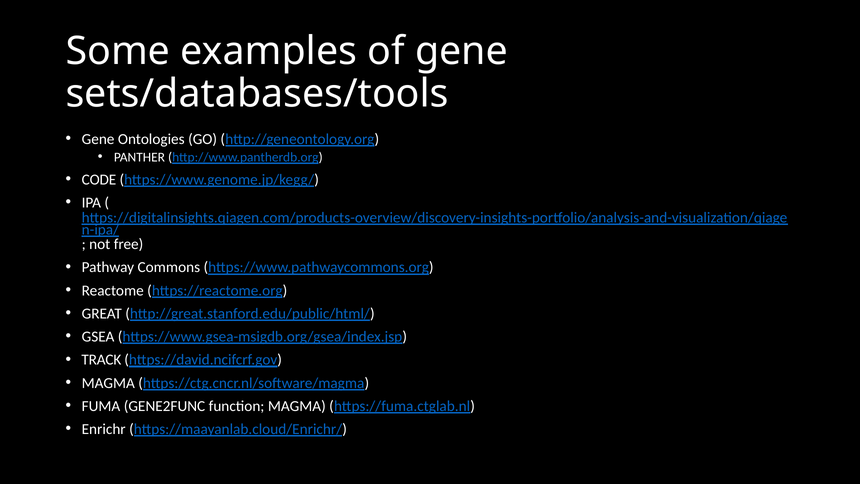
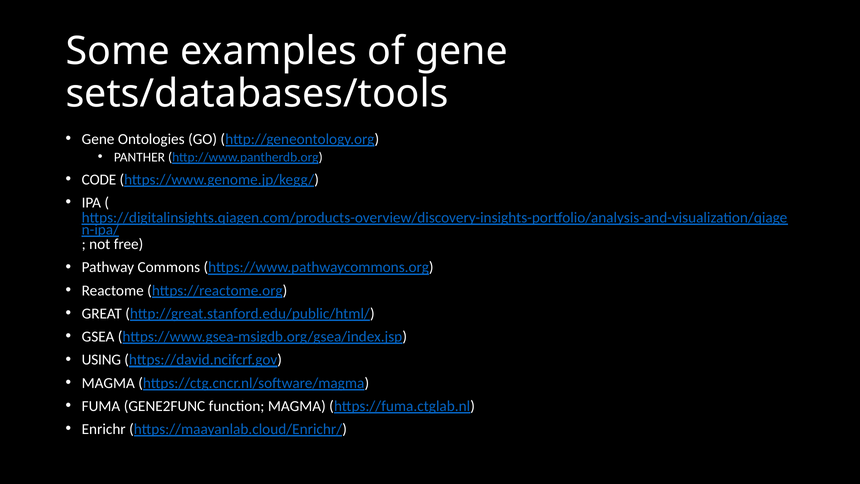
TRACK: TRACK -> USING
